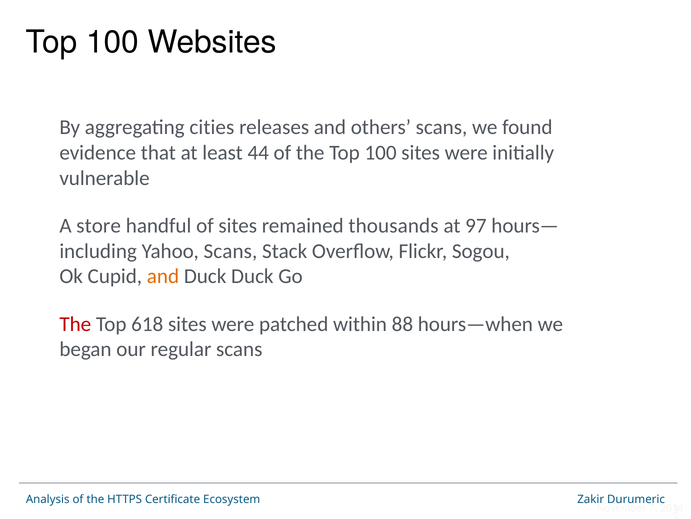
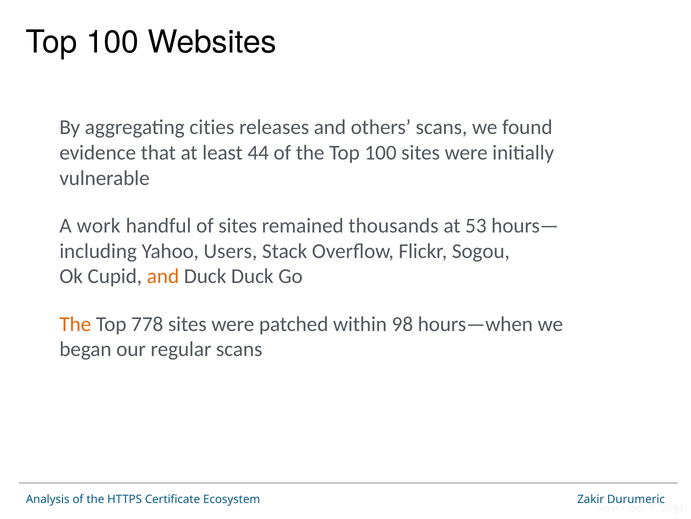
store: store -> work
97: 97 -> 53
Yahoo Scans: Scans -> Users
The at (75, 324) colour: red -> orange
618: 618 -> 778
88: 88 -> 98
